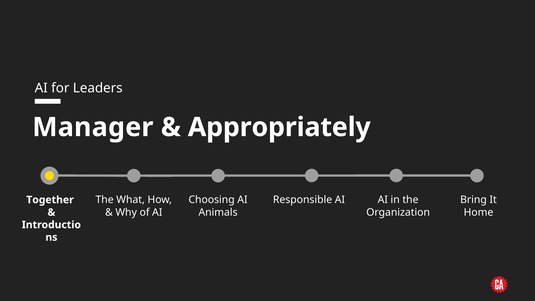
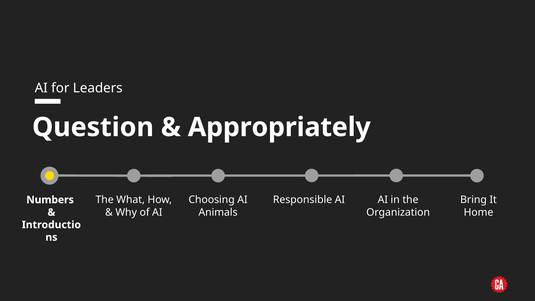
Manager: Manager -> Question
Together: Together -> Numbers
